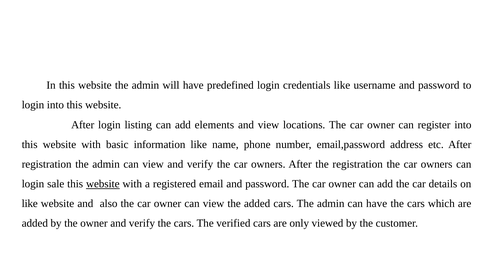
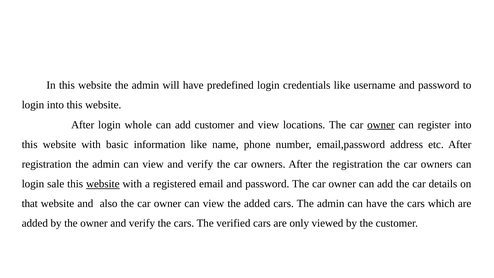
listing: listing -> whole
add elements: elements -> customer
owner at (381, 125) underline: none -> present
like at (30, 204): like -> that
